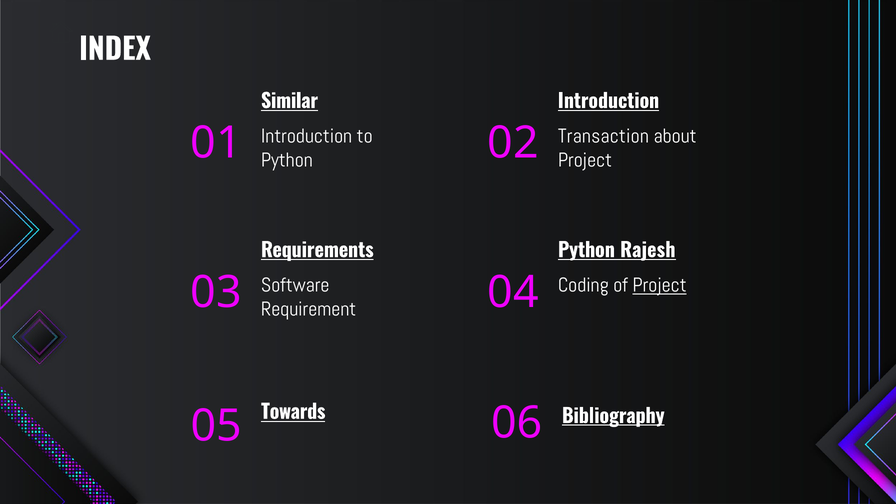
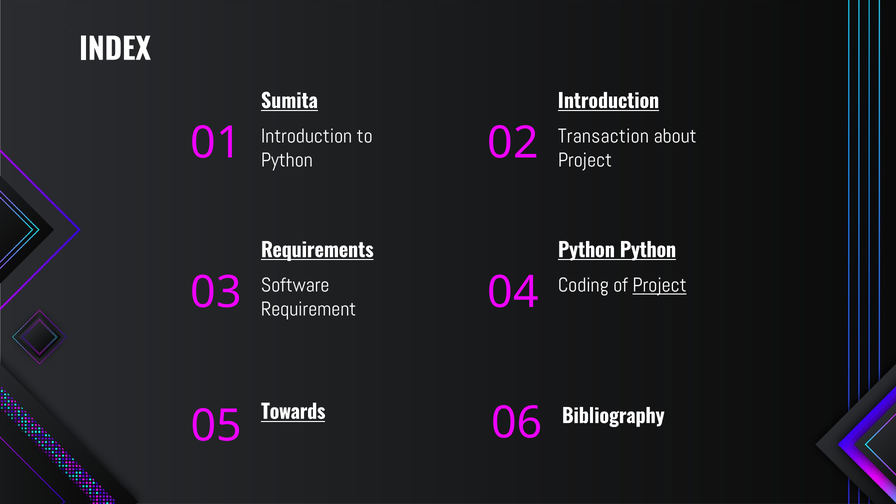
Similar: Similar -> Sumita
Python Rajesh: Rajesh -> Python
Bibliography underline: present -> none
